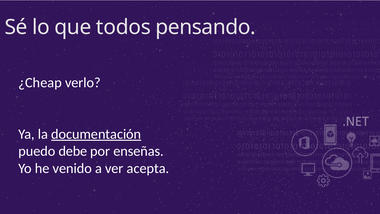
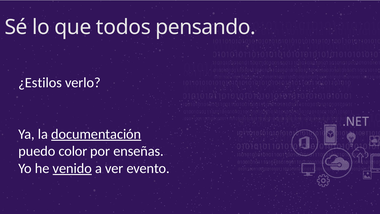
¿Cheap: ¿Cheap -> ¿Estilos
debe: debe -> color
venido underline: none -> present
acepta: acepta -> evento
